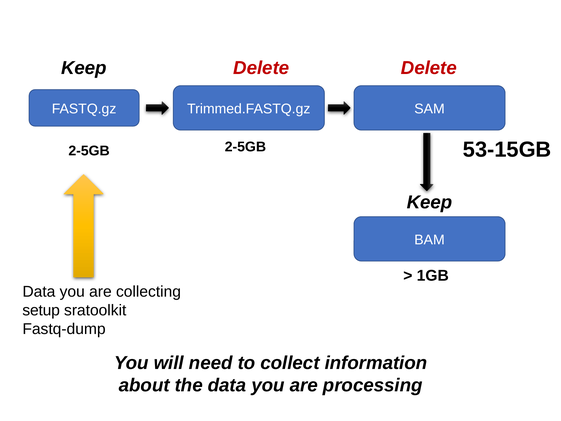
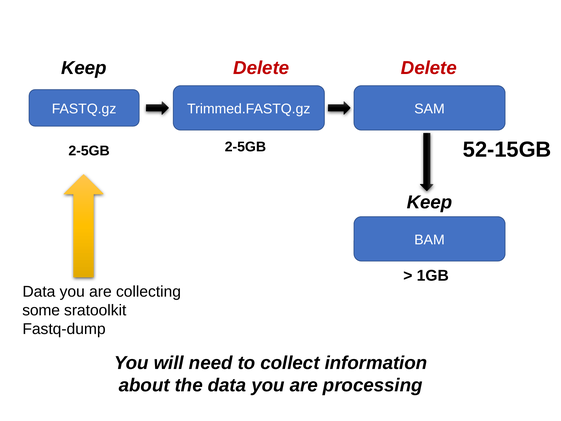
53-15GB: 53-15GB -> 52-15GB
setup: setup -> some
